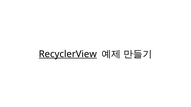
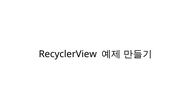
RecyclerView underline: present -> none
